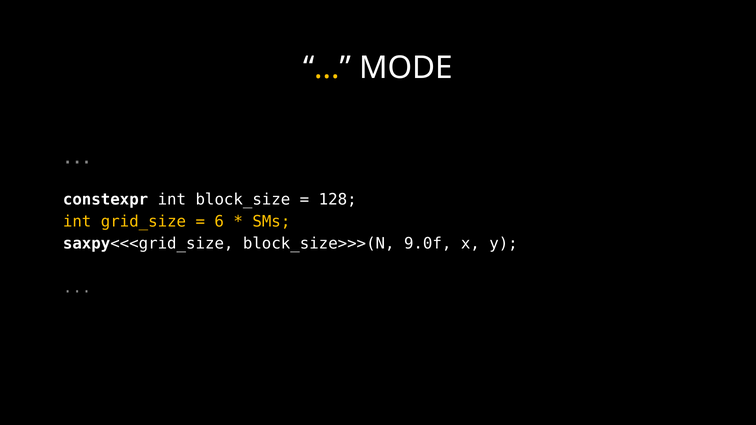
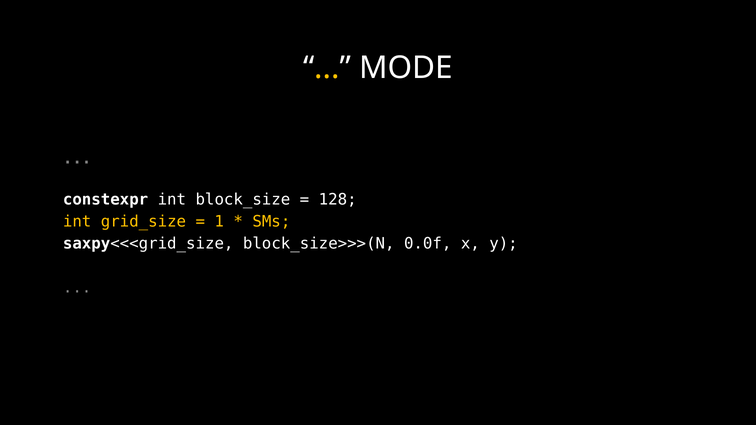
6: 6 -> 1
9.0f: 9.0f -> 0.0f
